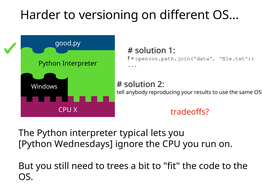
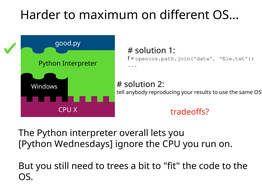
versioning: versioning -> maximum
typical: typical -> overall
